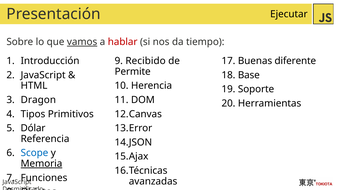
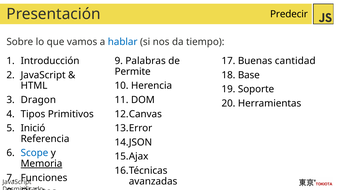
Ejecutar: Ejecutar -> Predecir
vamos underline: present -> none
hablar colour: red -> blue
Recibido: Recibido -> Palabras
diferente: diferente -> cantidad
Dólar: Dólar -> Inició
